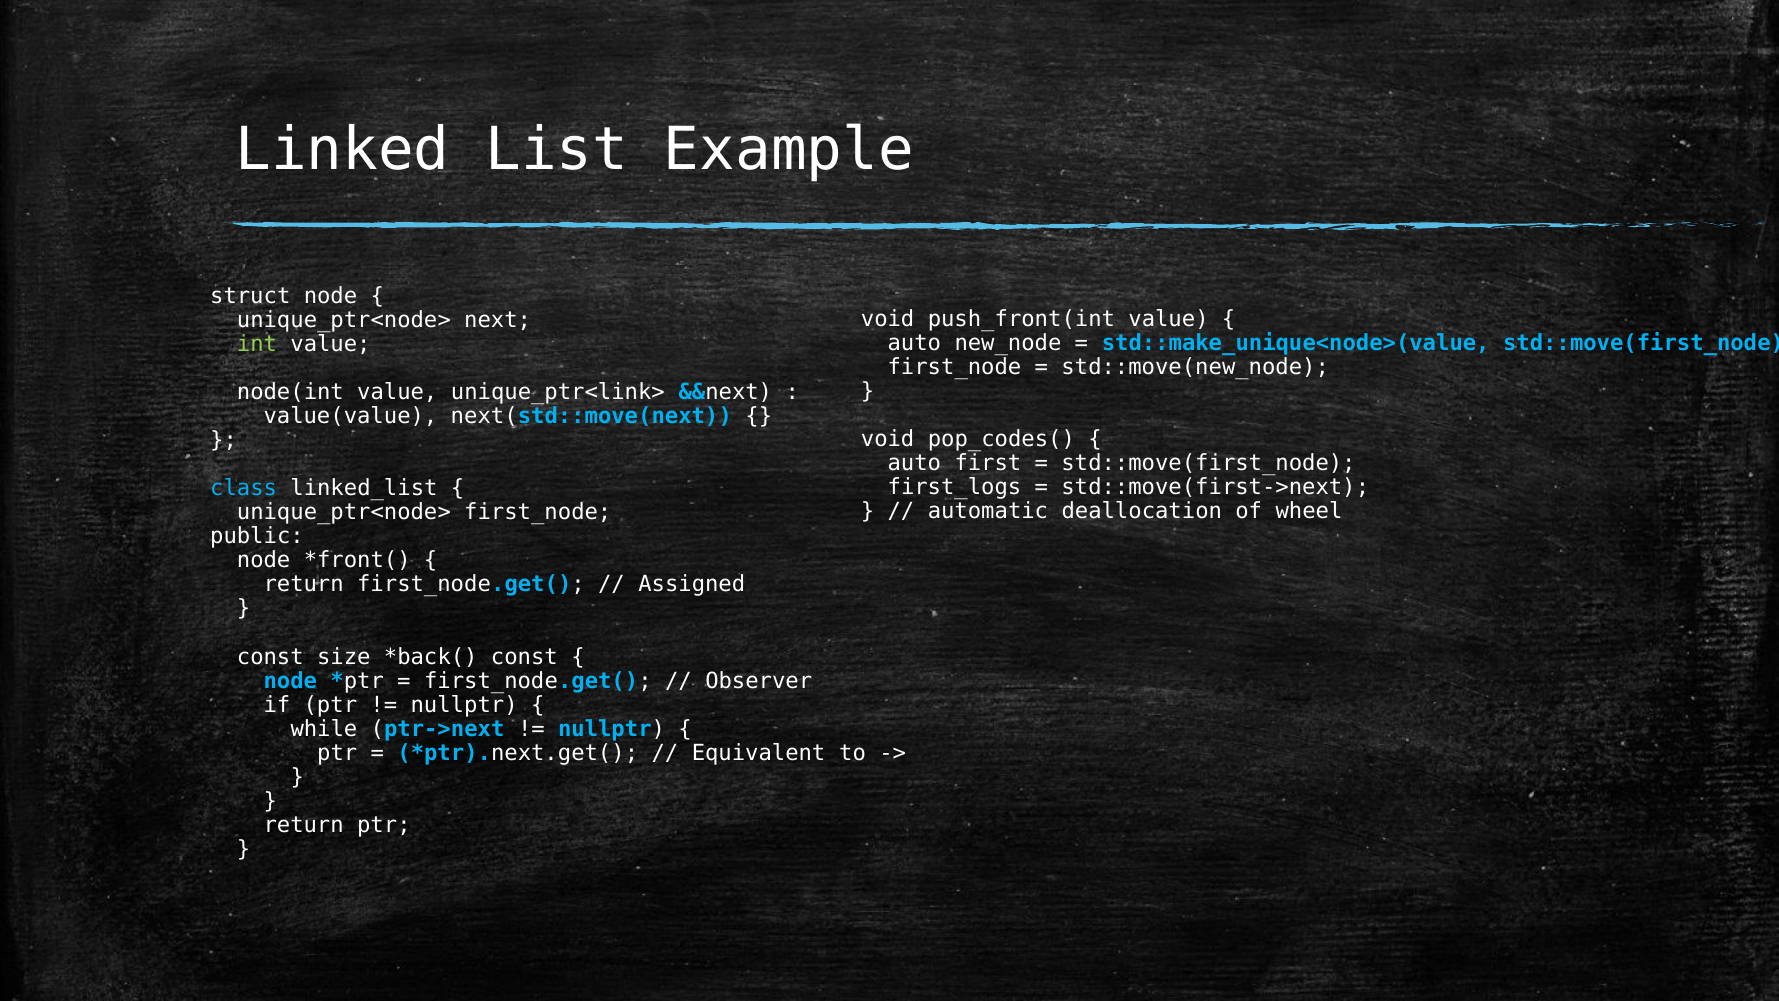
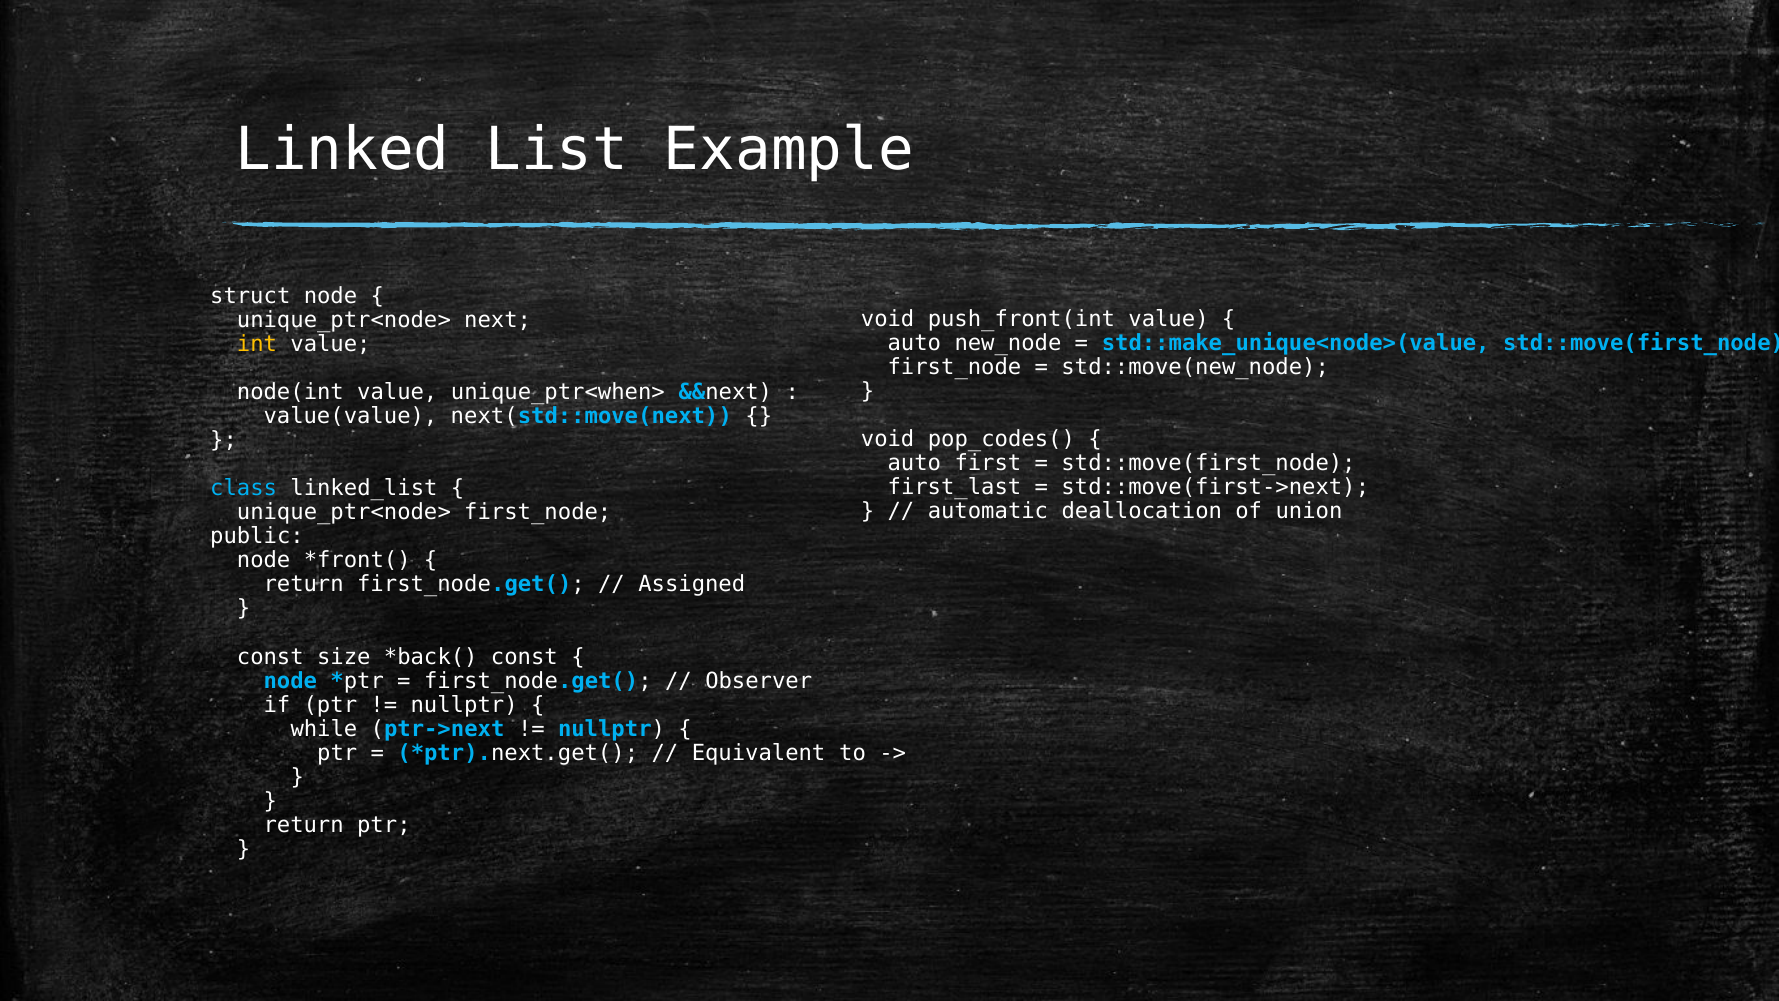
int colour: light green -> yellow
unique_ptr<link>: unique_ptr<link> -> unique_ptr<when>
first_logs: first_logs -> first_last
wheel: wheel -> union
